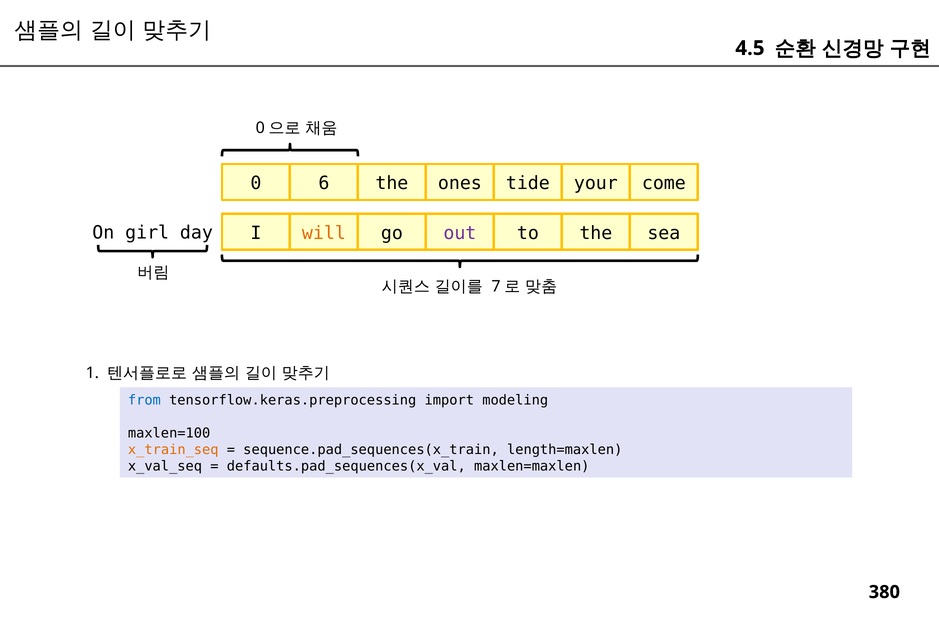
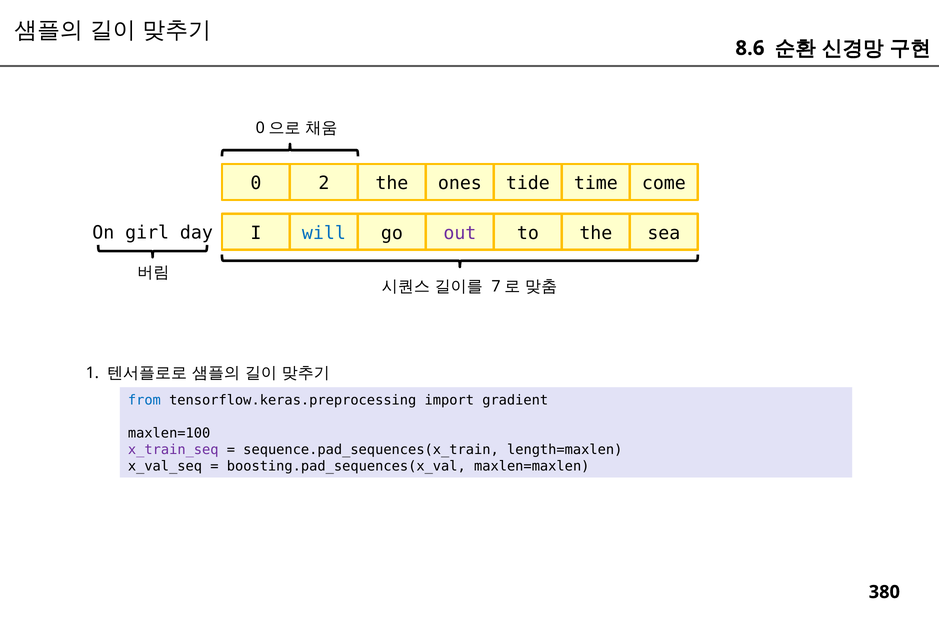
4.5: 4.5 -> 8.6
6: 6 -> 2
your: your -> time
will colour: orange -> blue
modeling: modeling -> gradient
x_train_seq colour: orange -> purple
defaults.pad_sequences(x_val: defaults.pad_sequences(x_val -> boosting.pad_sequences(x_val
